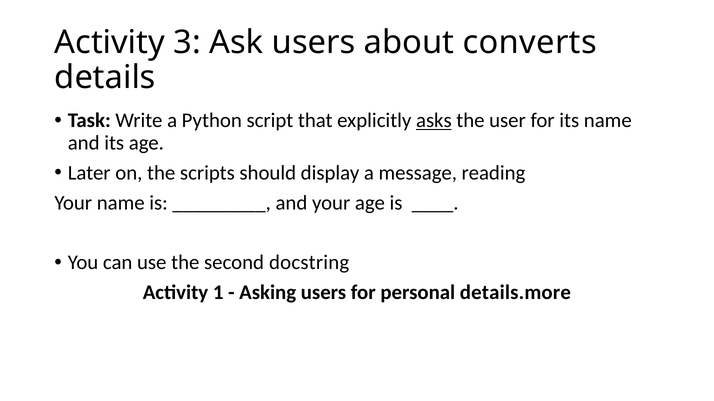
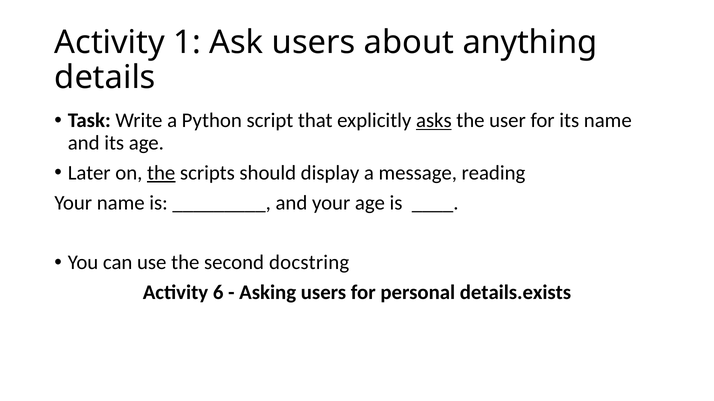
3: 3 -> 1
converts: converts -> anything
the at (161, 173) underline: none -> present
1: 1 -> 6
details.more: details.more -> details.exists
